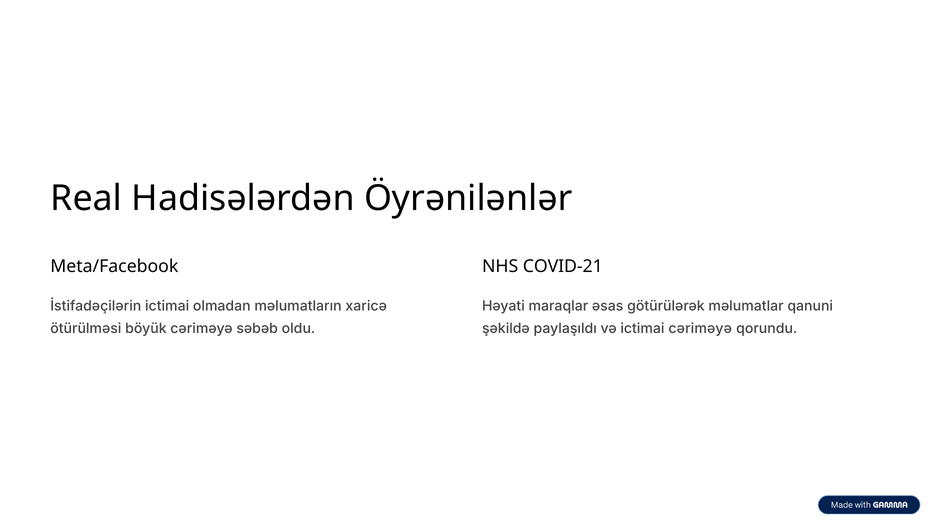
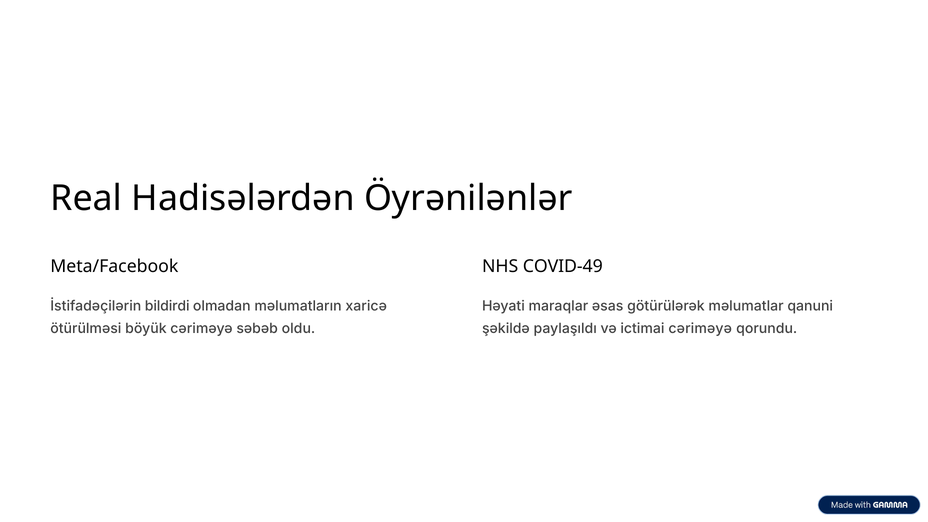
COVID-21: COVID-21 -> COVID-49
İstifadəçilərin ictimai: ictimai -> bildirdi
